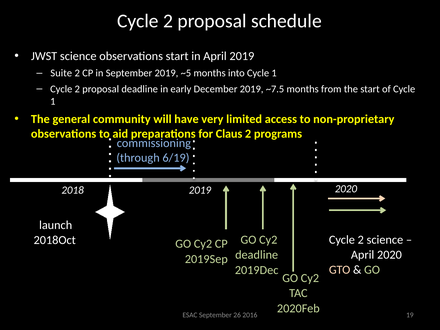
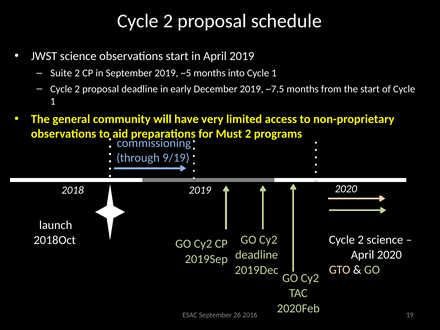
Claus: Claus -> Must
6/19: 6/19 -> 9/19
